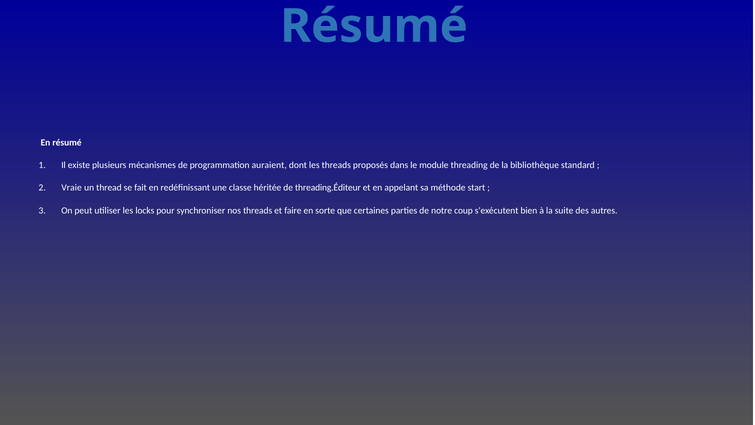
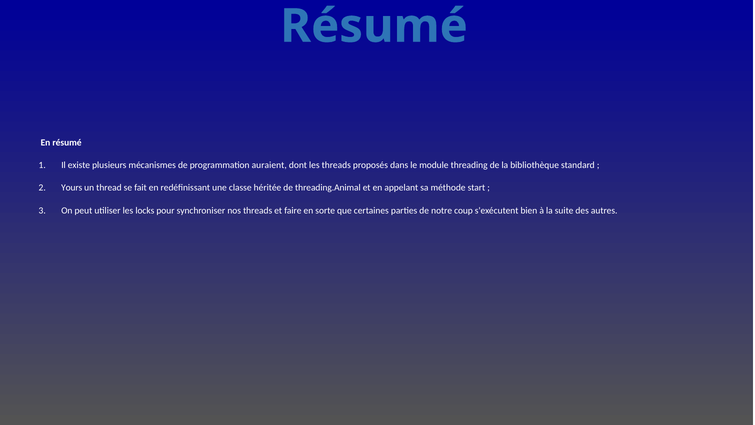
Vraie: Vraie -> Yours
threading.Éditeur: threading.Éditeur -> threading.Animal
